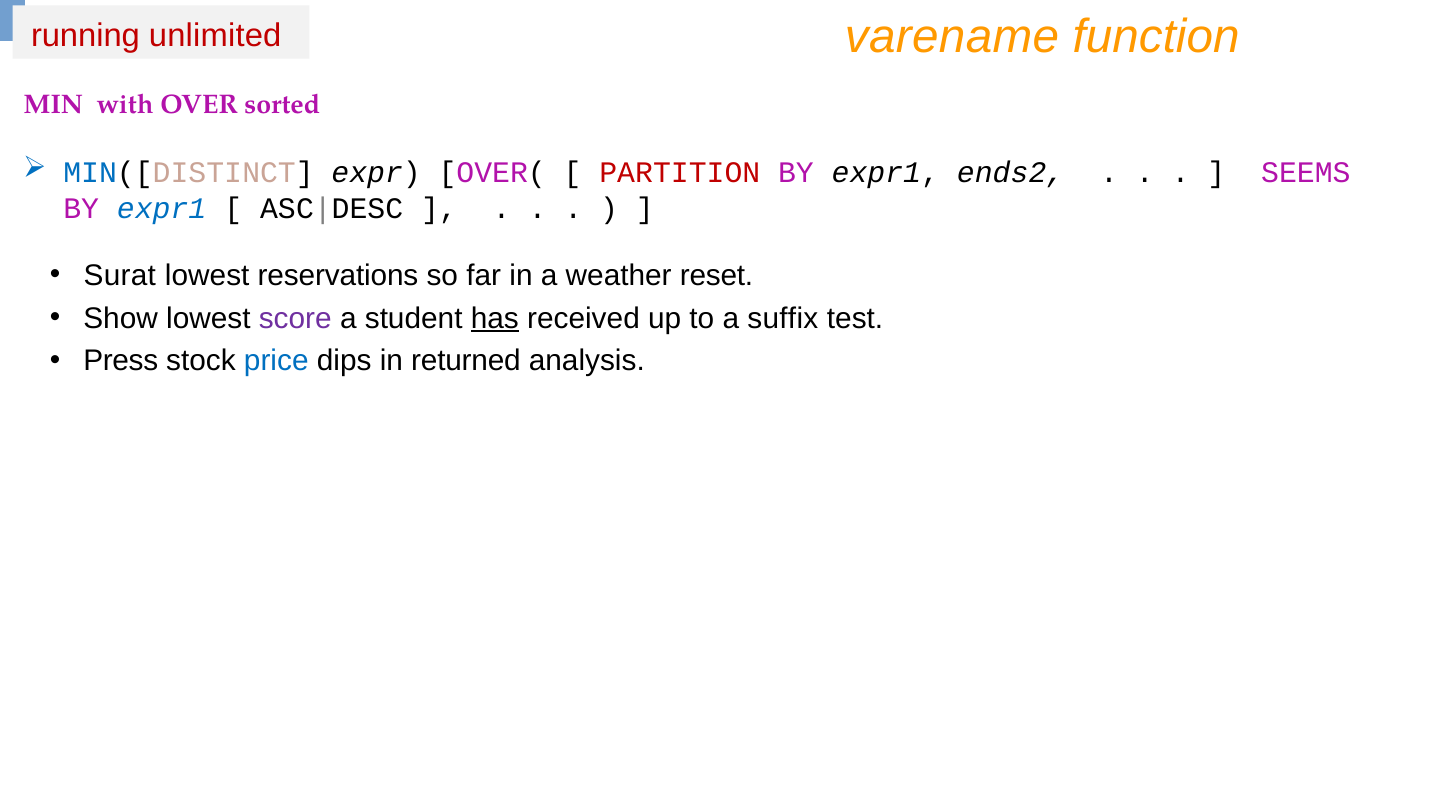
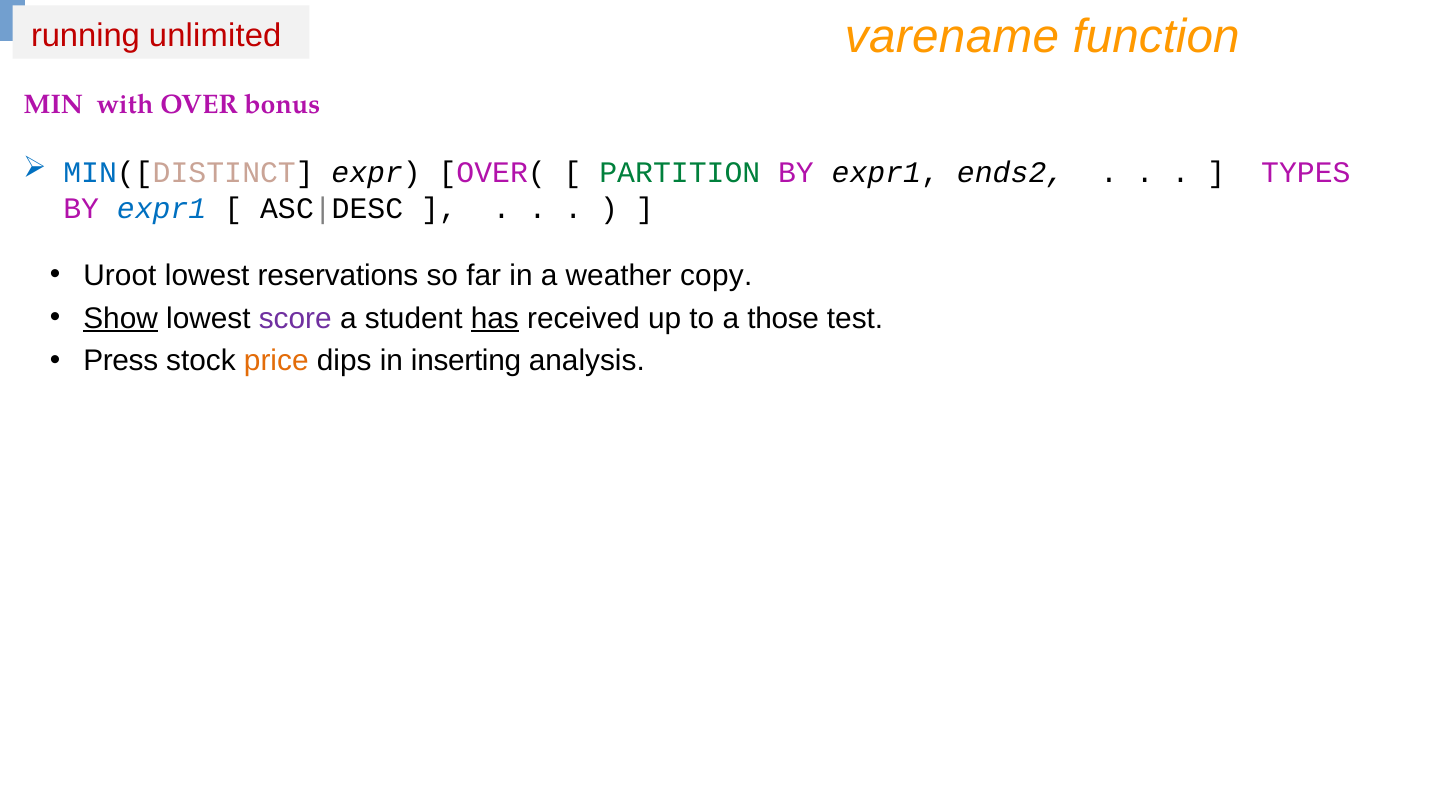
sorted: sorted -> bonus
PARTITION colour: red -> green
SEEMS: SEEMS -> TYPES
Surat: Surat -> Uroot
reset: reset -> copy
Show underline: none -> present
suffix: suffix -> those
price colour: blue -> orange
returned: returned -> inserting
